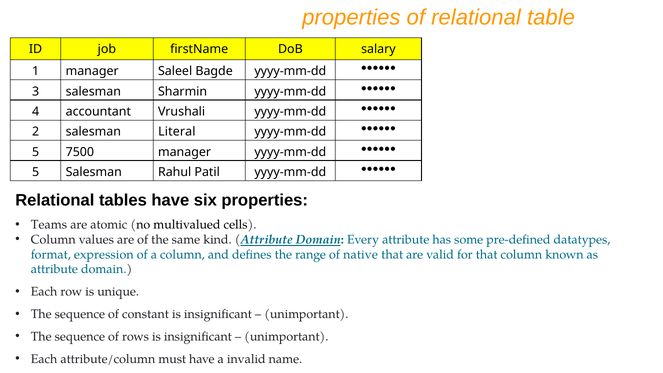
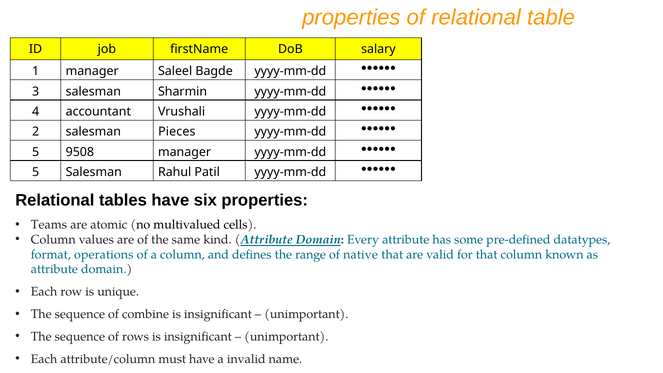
Literal: Literal -> Pieces
7500: 7500 -> 9508
expression: expression -> operations
constant: constant -> combine
